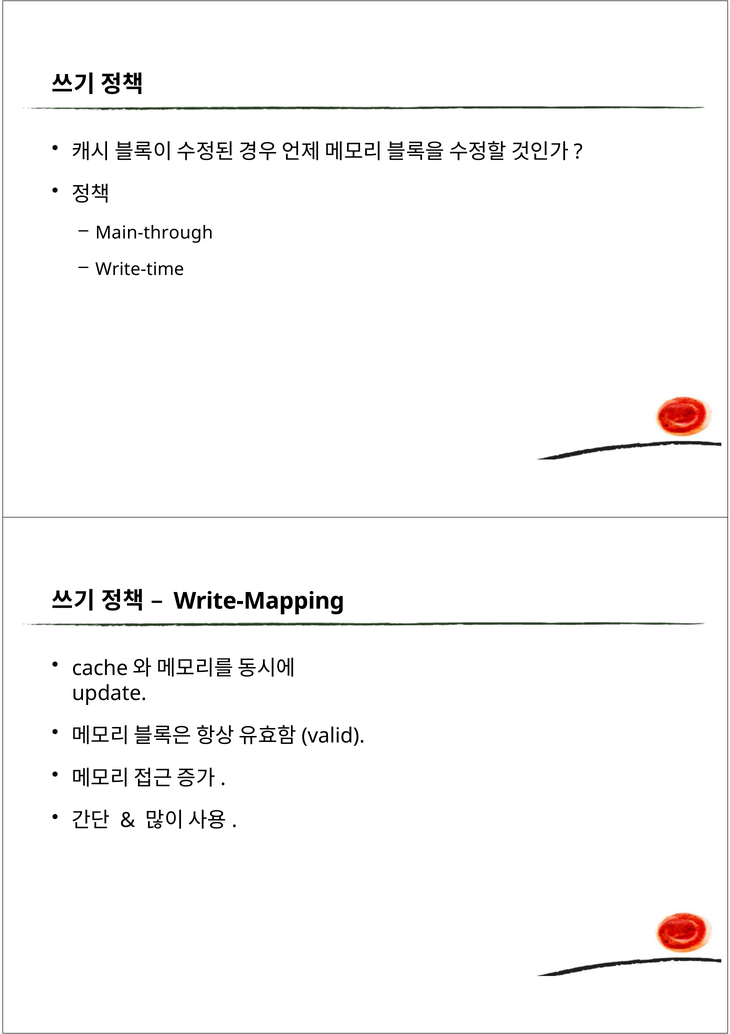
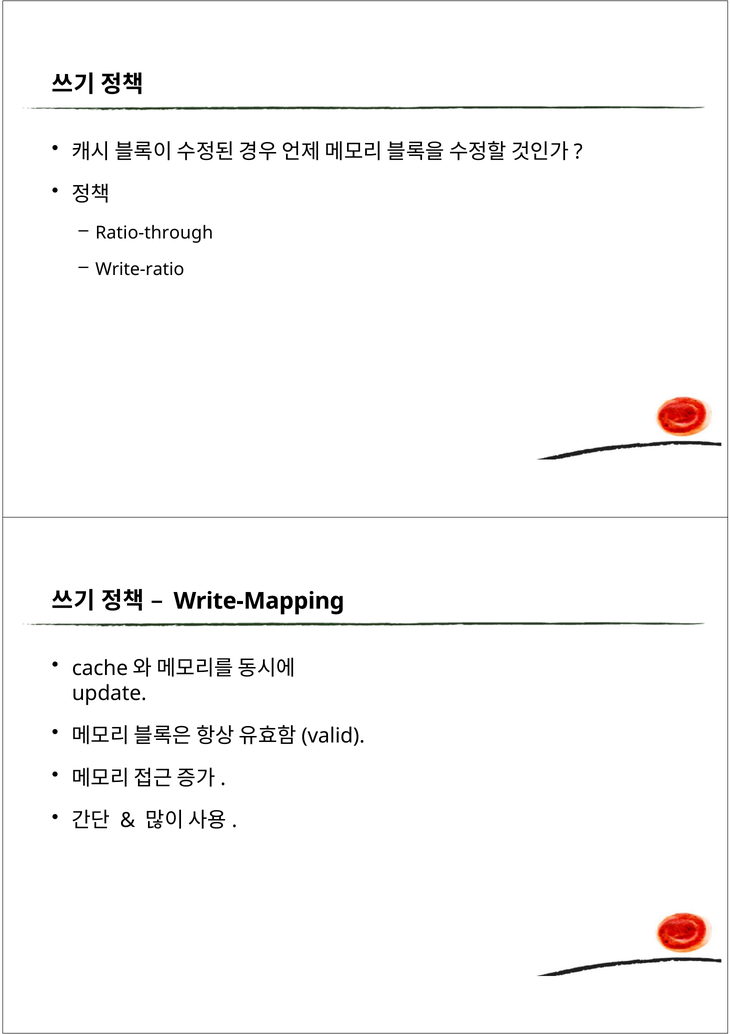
Main-through: Main-through -> Ratio-through
Write-time: Write-time -> Write-ratio
